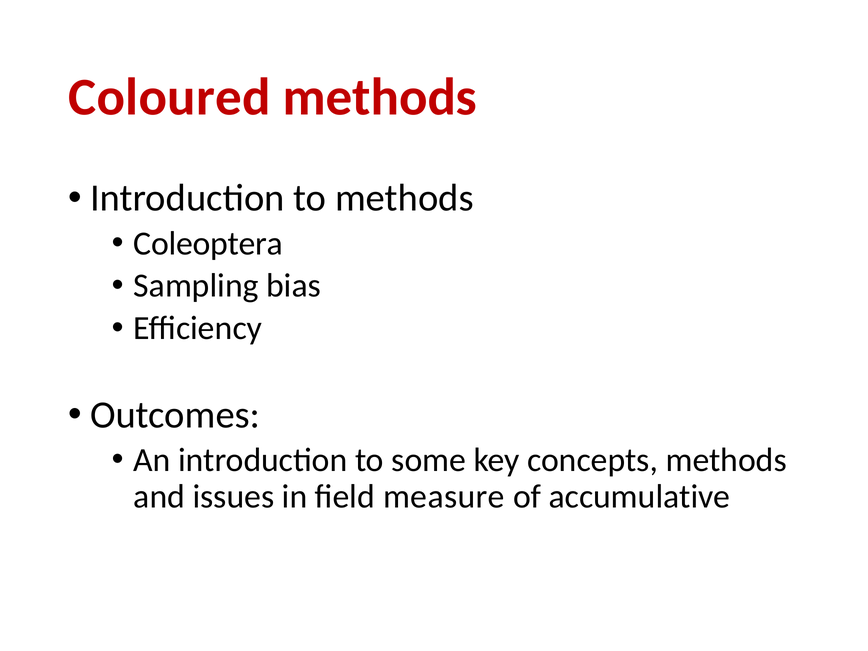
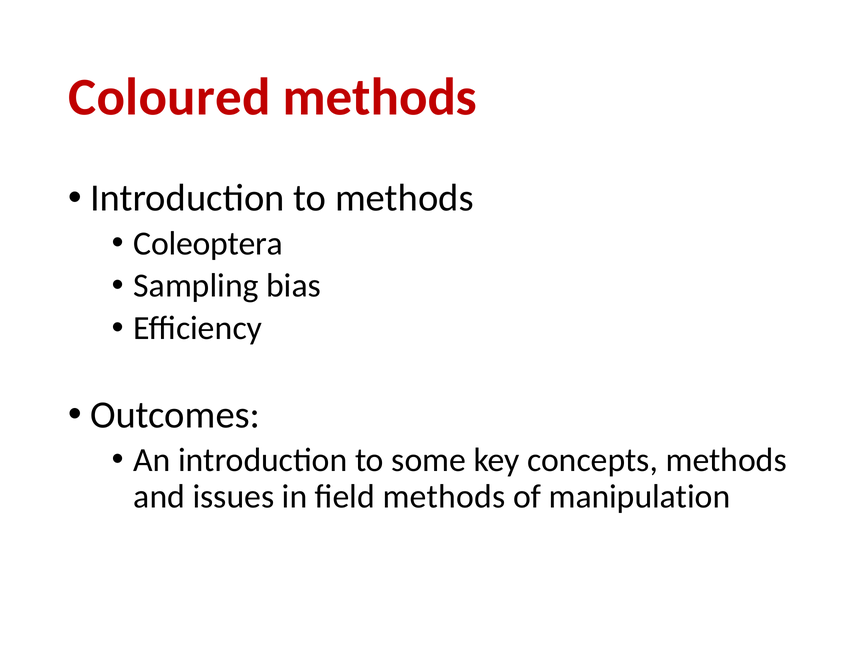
field measure: measure -> methods
accumulative: accumulative -> manipulation
